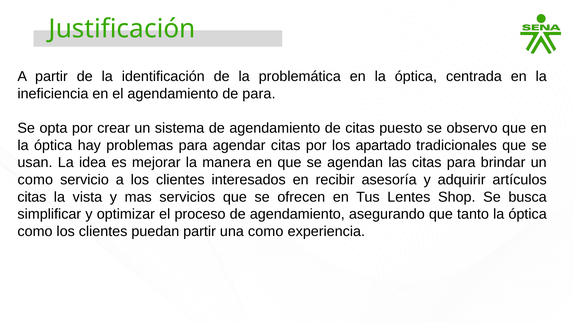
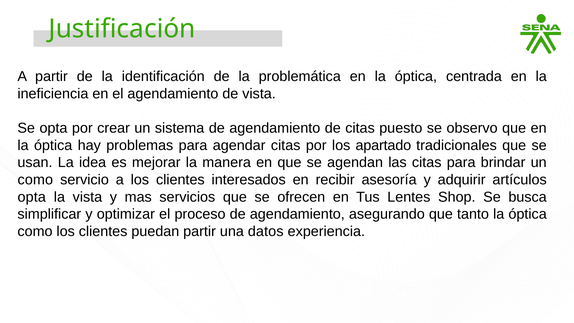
de para: para -> vista
citas at (32, 197): citas -> opta
una como: como -> datos
